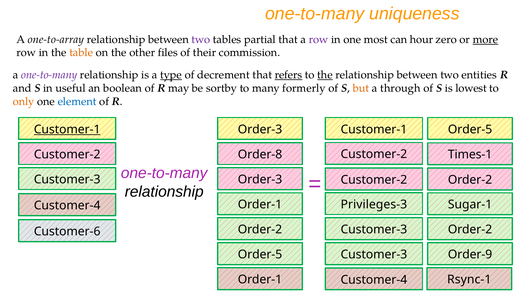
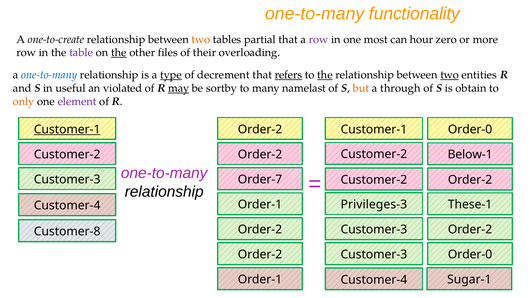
uniqueness: uniqueness -> functionality
one-to-array: one-to-array -> one-to-create
two at (201, 39) colour: purple -> orange
more underline: present -> none
table colour: orange -> purple
the at (119, 53) underline: none -> present
commission: commission -> overloading
one-to-many at (49, 75) colour: purple -> blue
two at (450, 75) underline: none -> present
boolean: boolean -> violated
may underline: none -> present
formerly: formerly -> namelast
lowest: lowest -> obtain
element colour: blue -> purple
Order-3 at (260, 129): Order-3 -> Order-2
Customer-1 Order-5: Order-5 -> Order-0
Times-1: Times-1 -> Below-1
Customer-2 Order-8: Order-8 -> Order-2
Order-3 at (260, 180): Order-3 -> Order-7
Sugar-1: Sugar-1 -> These-1
Customer-6: Customer-6 -> Customer-8
Order-5 at (260, 255): Order-5 -> Order-2
Order-9 at (470, 255): Order-9 -> Order-0
Rsync-1: Rsync-1 -> Sugar-1
